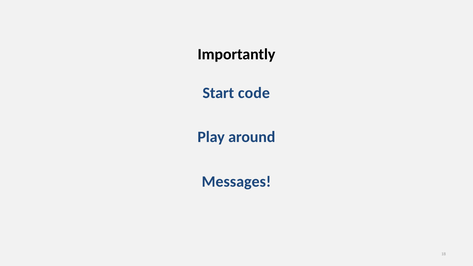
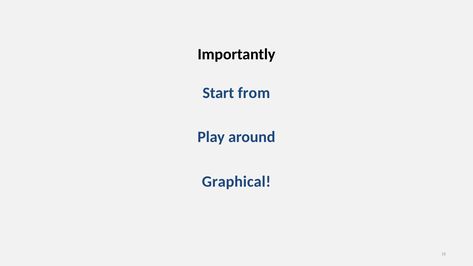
code: code -> from
Messages: Messages -> Graphical
